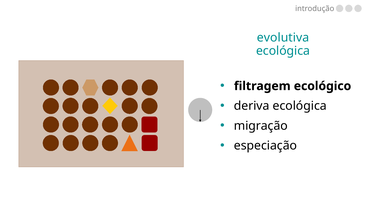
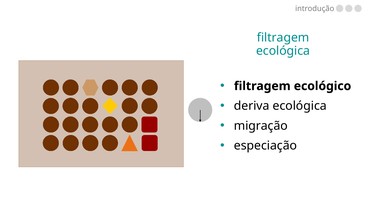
evolutiva at (283, 38): evolutiva -> filtragem
